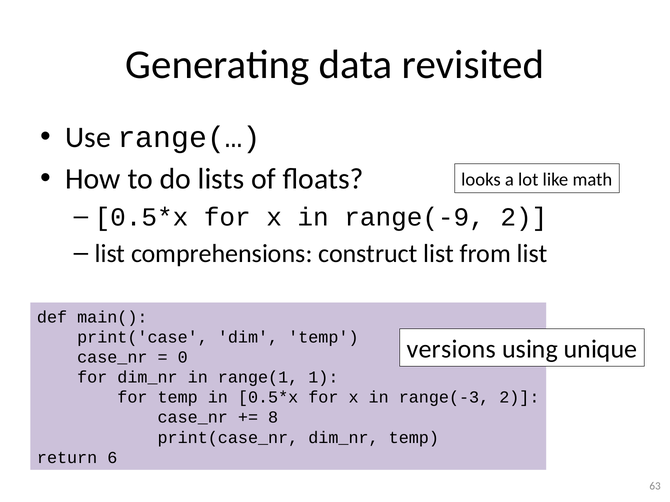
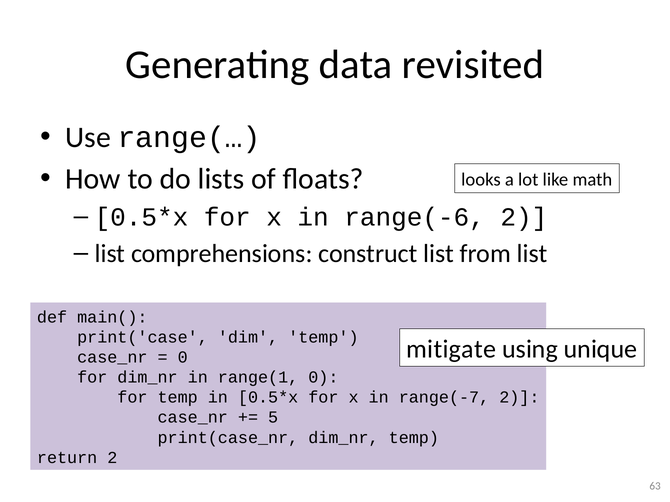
range(-9: range(-9 -> range(-6
versions: versions -> mitigate
range(1 1: 1 -> 0
range(-3: range(-3 -> range(-7
8: 8 -> 5
return 6: 6 -> 2
